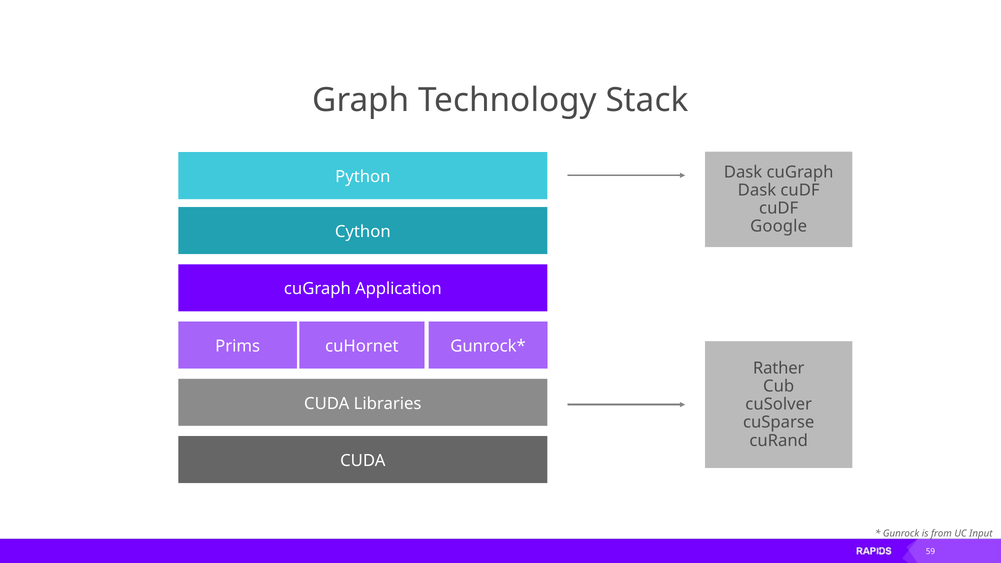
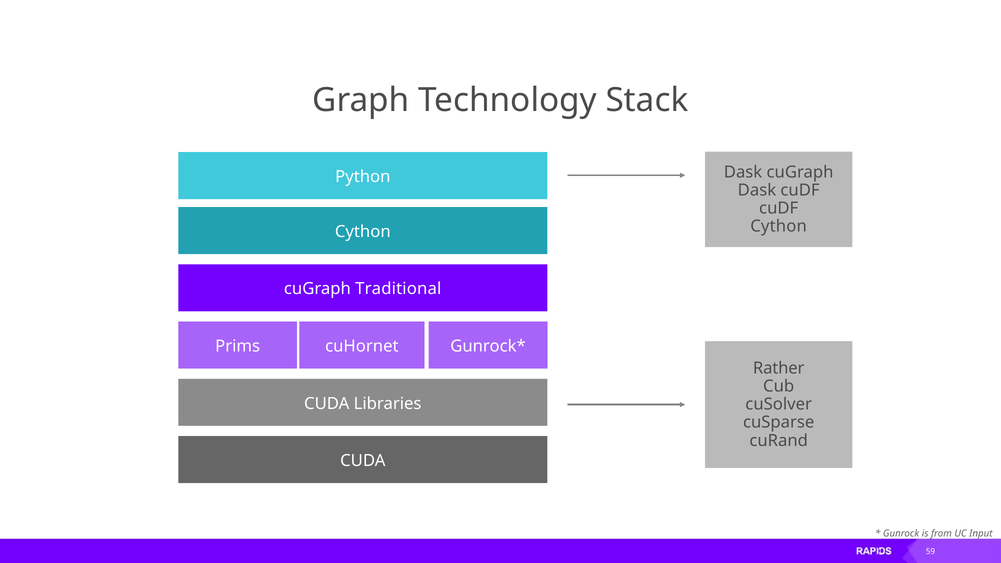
Google at (779, 226): Google -> Cython
Application: Application -> Traditional
